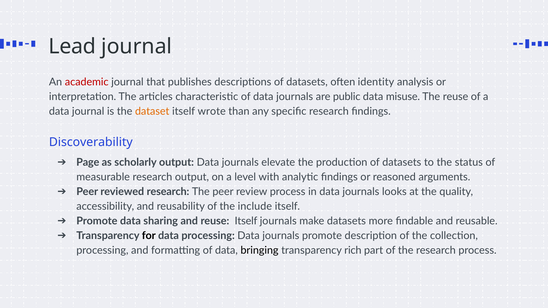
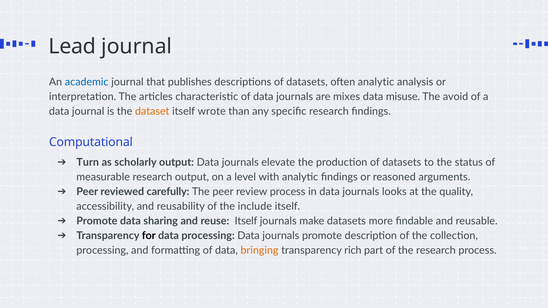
academic colour: red -> blue
often identity: identity -> analytic
public: public -> mixes
The reuse: reuse -> avoid
Discoverability: Discoverability -> Computational
Page: Page -> Turn
reviewed research: research -> carefully
bringing colour: black -> orange
